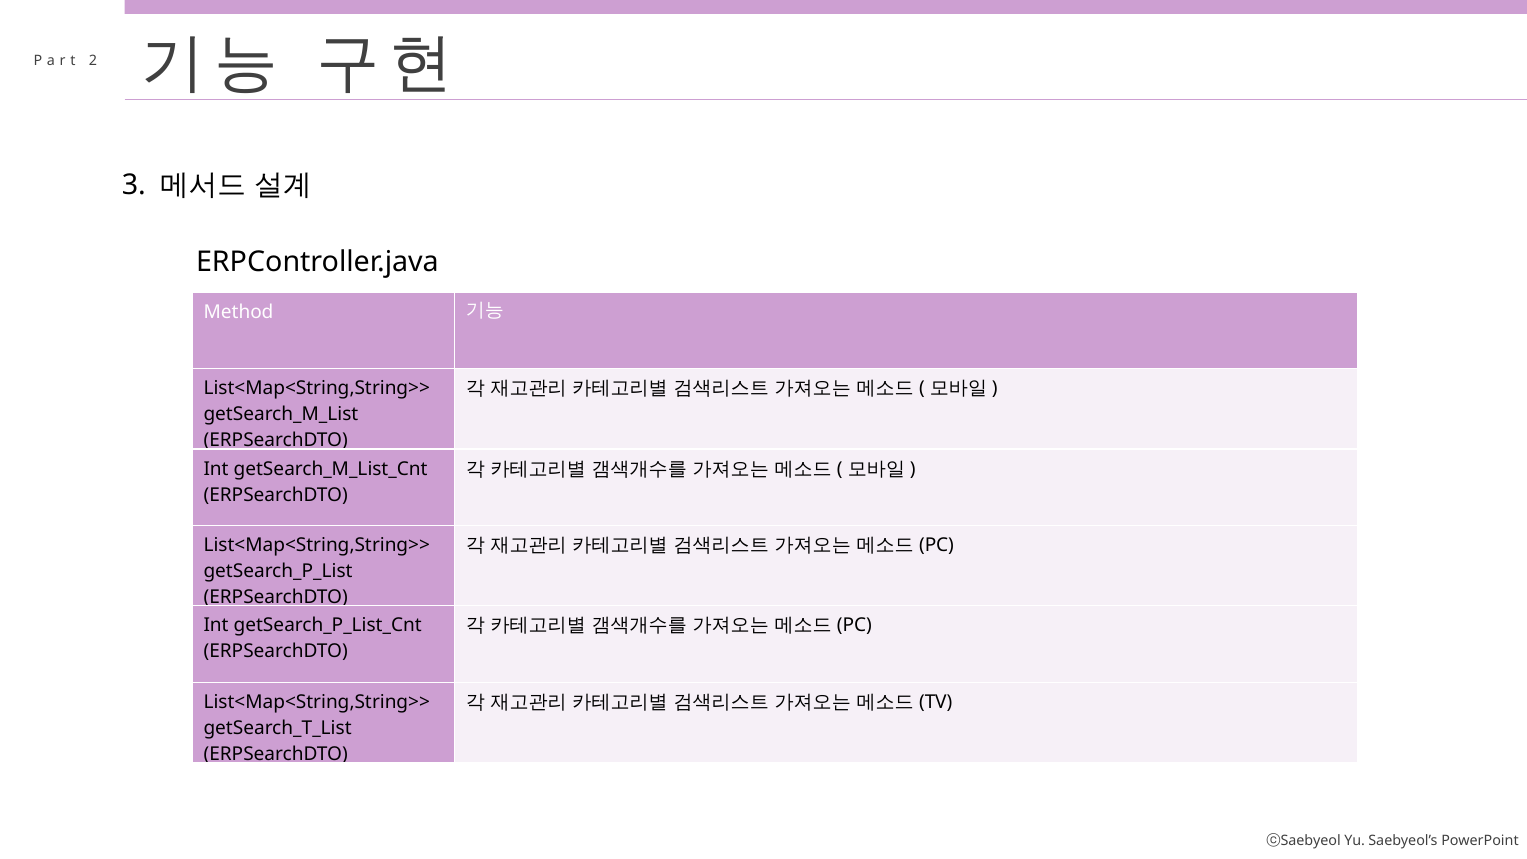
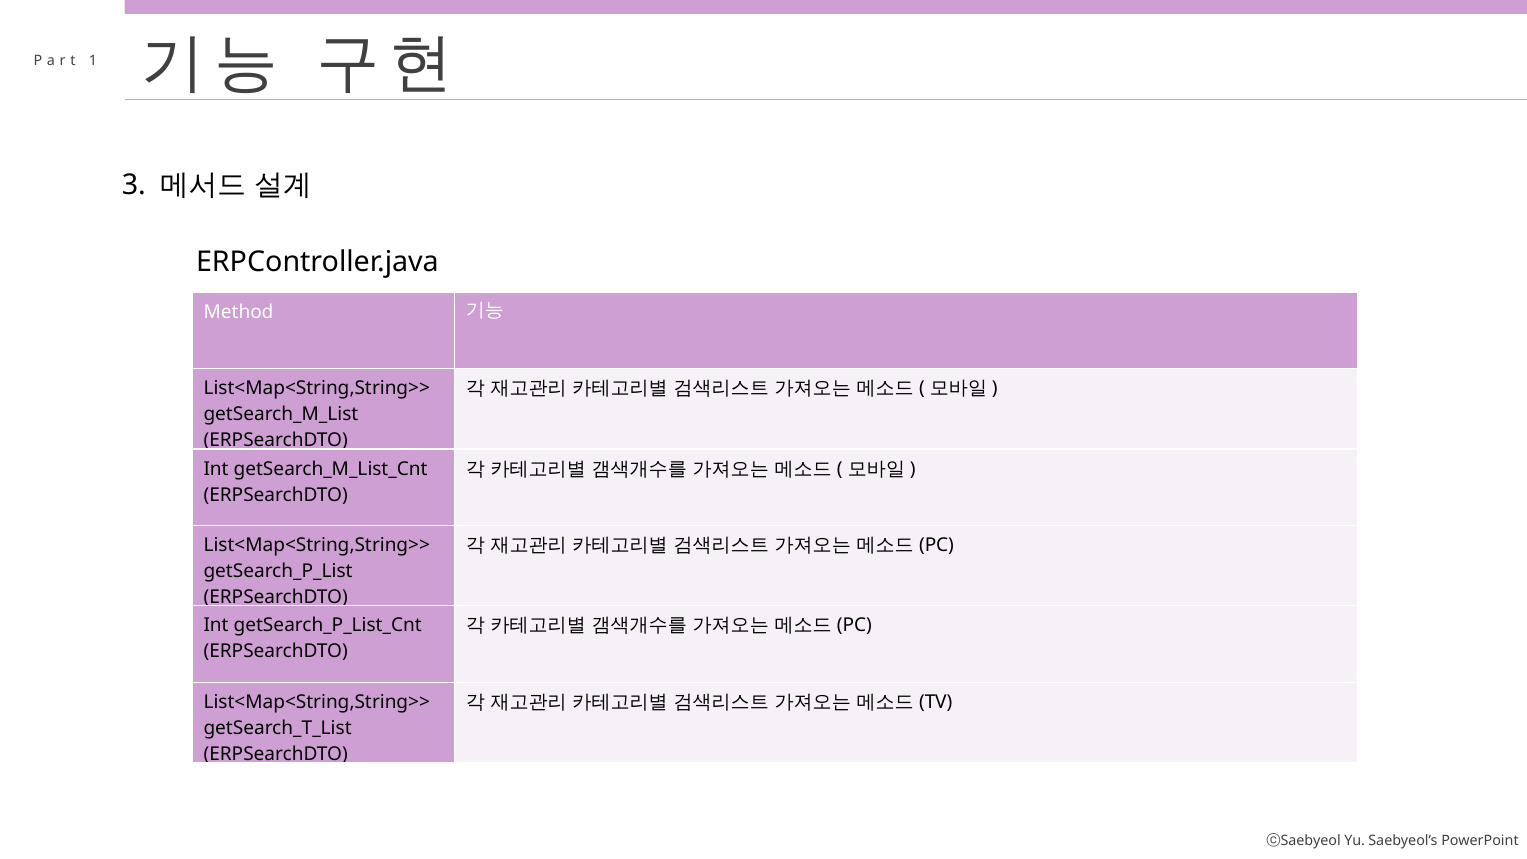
2: 2 -> 1
